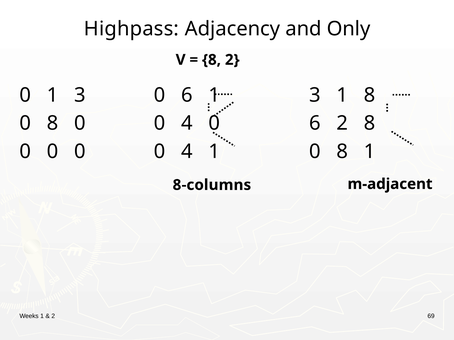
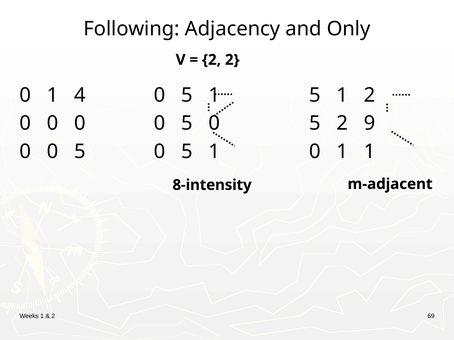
Highpass: Highpass -> Following
8 at (212, 60): 8 -> 2
0 1 3: 3 -> 4
6 at (187, 95): 6 -> 5
3 at (315, 95): 3 -> 5
1 8: 8 -> 2
8 at (53, 123): 8 -> 0
4 at (187, 123): 4 -> 5
6 at (315, 123): 6 -> 5
2 8: 8 -> 9
0 at (80, 152): 0 -> 5
4 at (187, 152): 4 -> 5
1 0 8: 8 -> 1
8-columns: 8-columns -> 8-intensity
